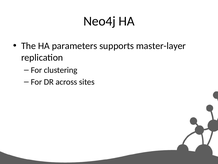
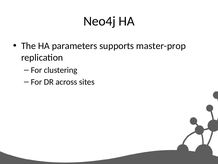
master-layer: master-layer -> master-prop
